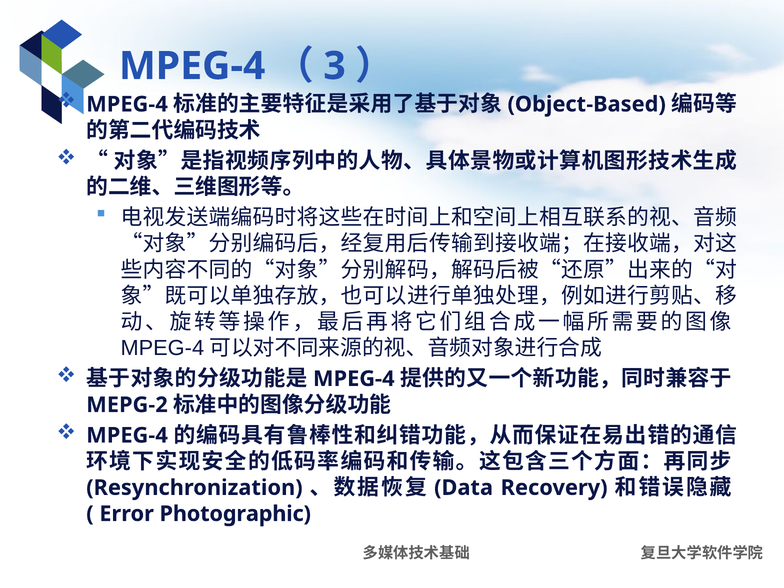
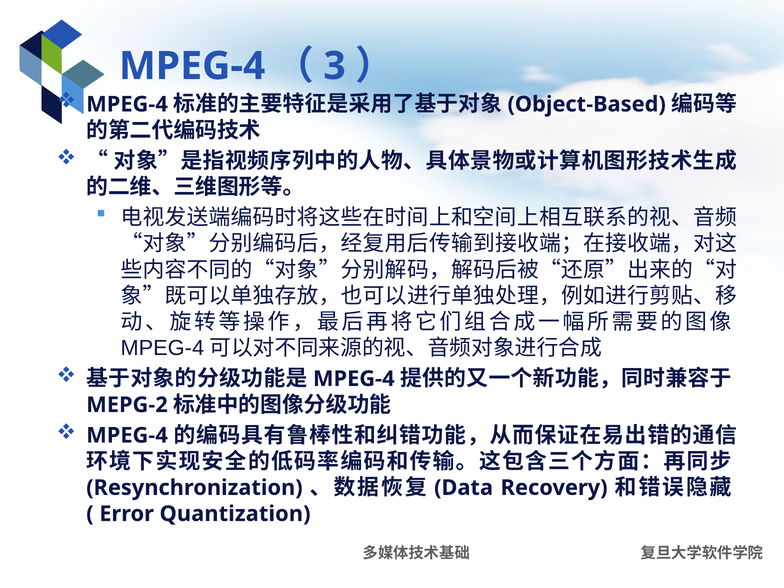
Photographic: Photographic -> Quantization
